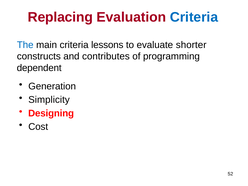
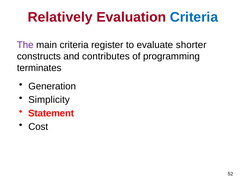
Replacing: Replacing -> Relatively
The colour: blue -> purple
lessons: lessons -> register
dependent: dependent -> terminates
Designing: Designing -> Statement
